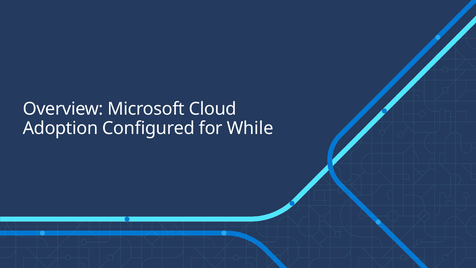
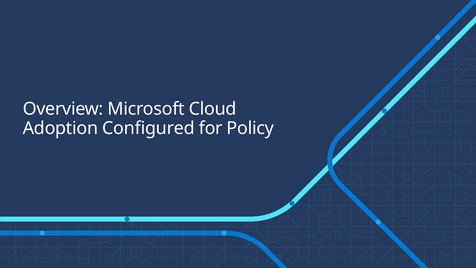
While: While -> Policy
